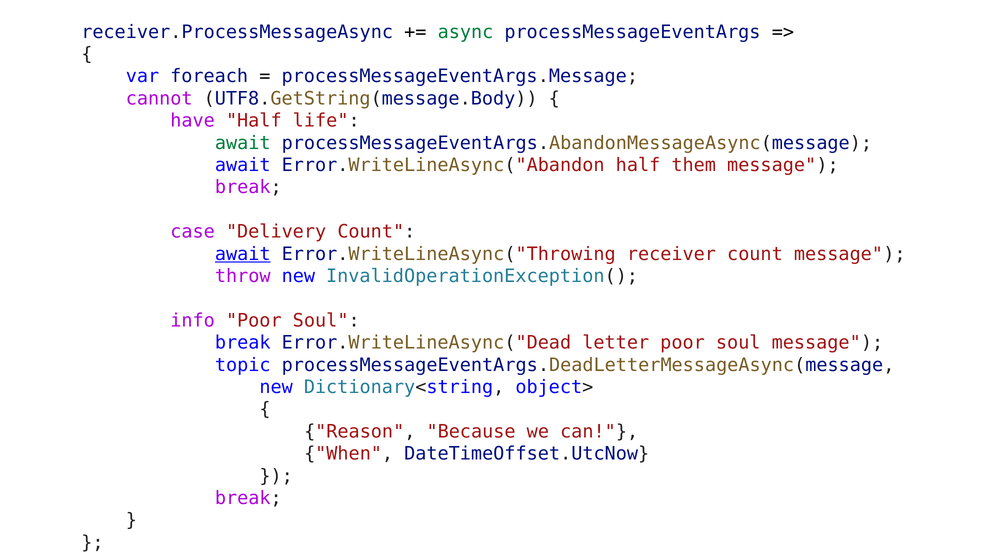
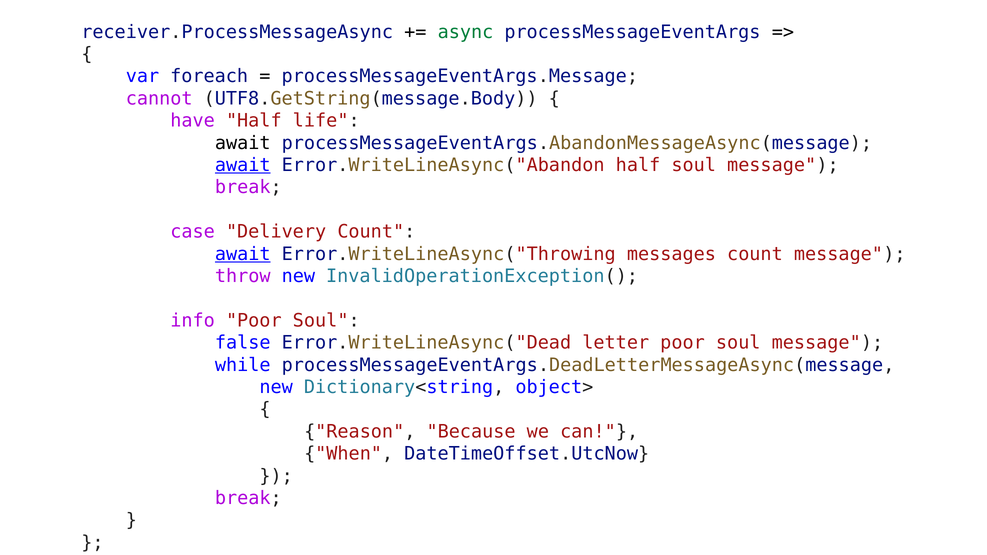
await at (243, 143) colour: green -> black
await at (243, 165) underline: none -> present
half them: them -> soul
receiver: receiver -> messages
break at (243, 343): break -> false
topic: topic -> while
